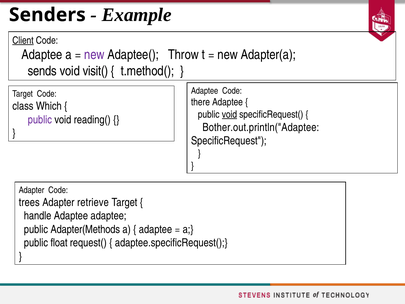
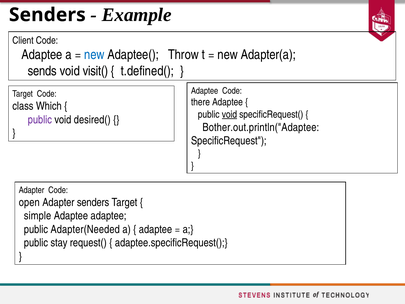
Client underline: present -> none
new at (94, 55) colour: purple -> blue
t.method(: t.method( -> t.defined(
reading(: reading( -> desired(
trees: trees -> open
Adapter retrieve: retrieve -> senders
handle: handle -> simple
Adapter(Methods: Adapter(Methods -> Adapter(Needed
float: float -> stay
